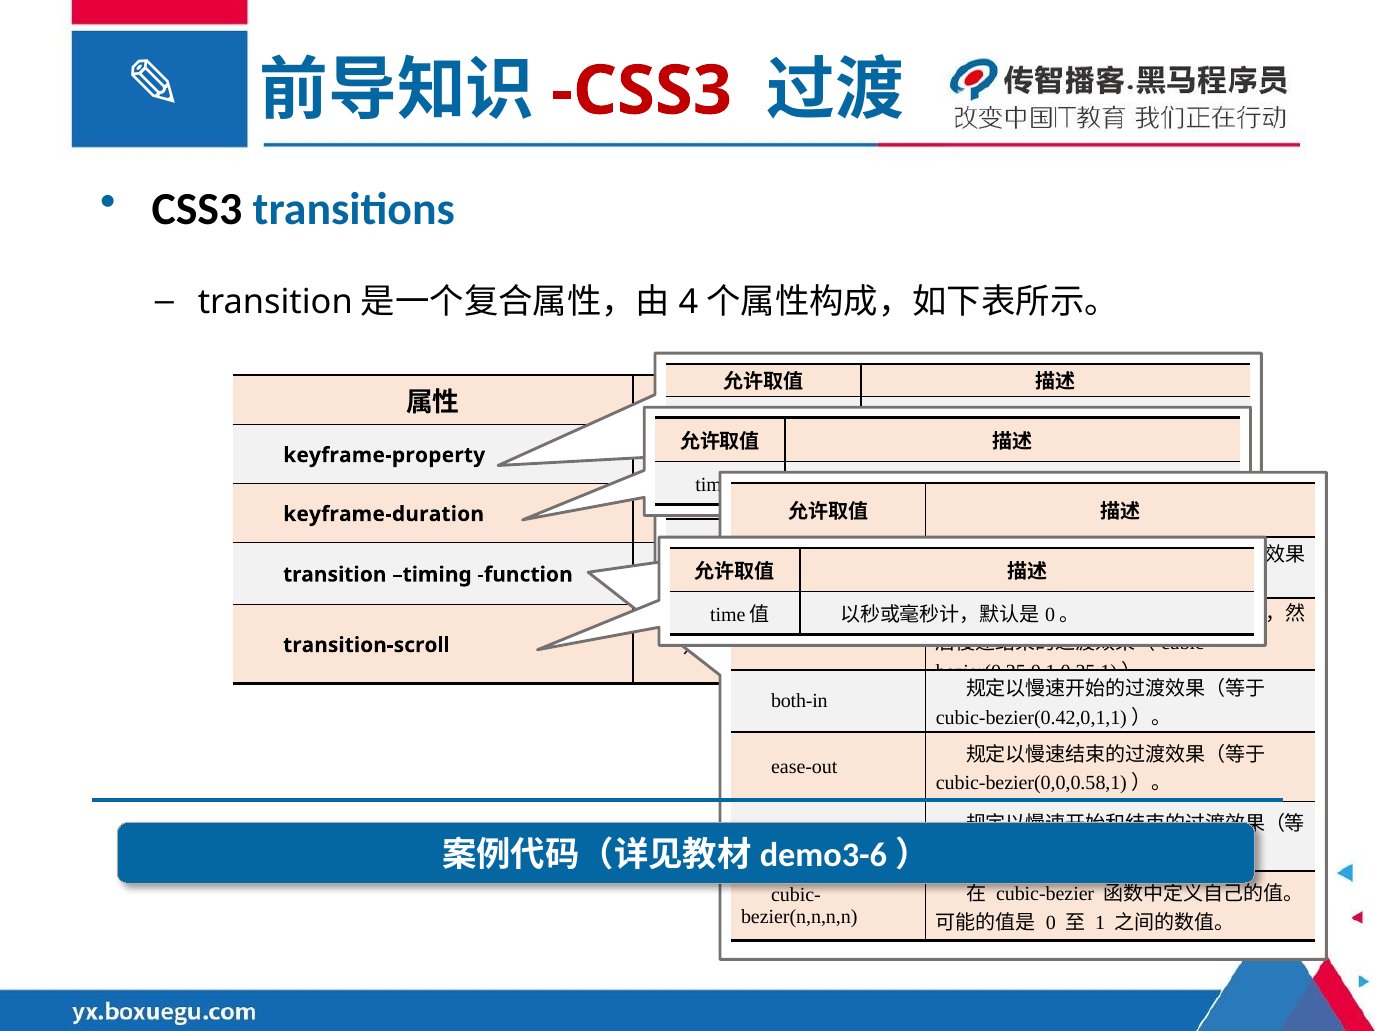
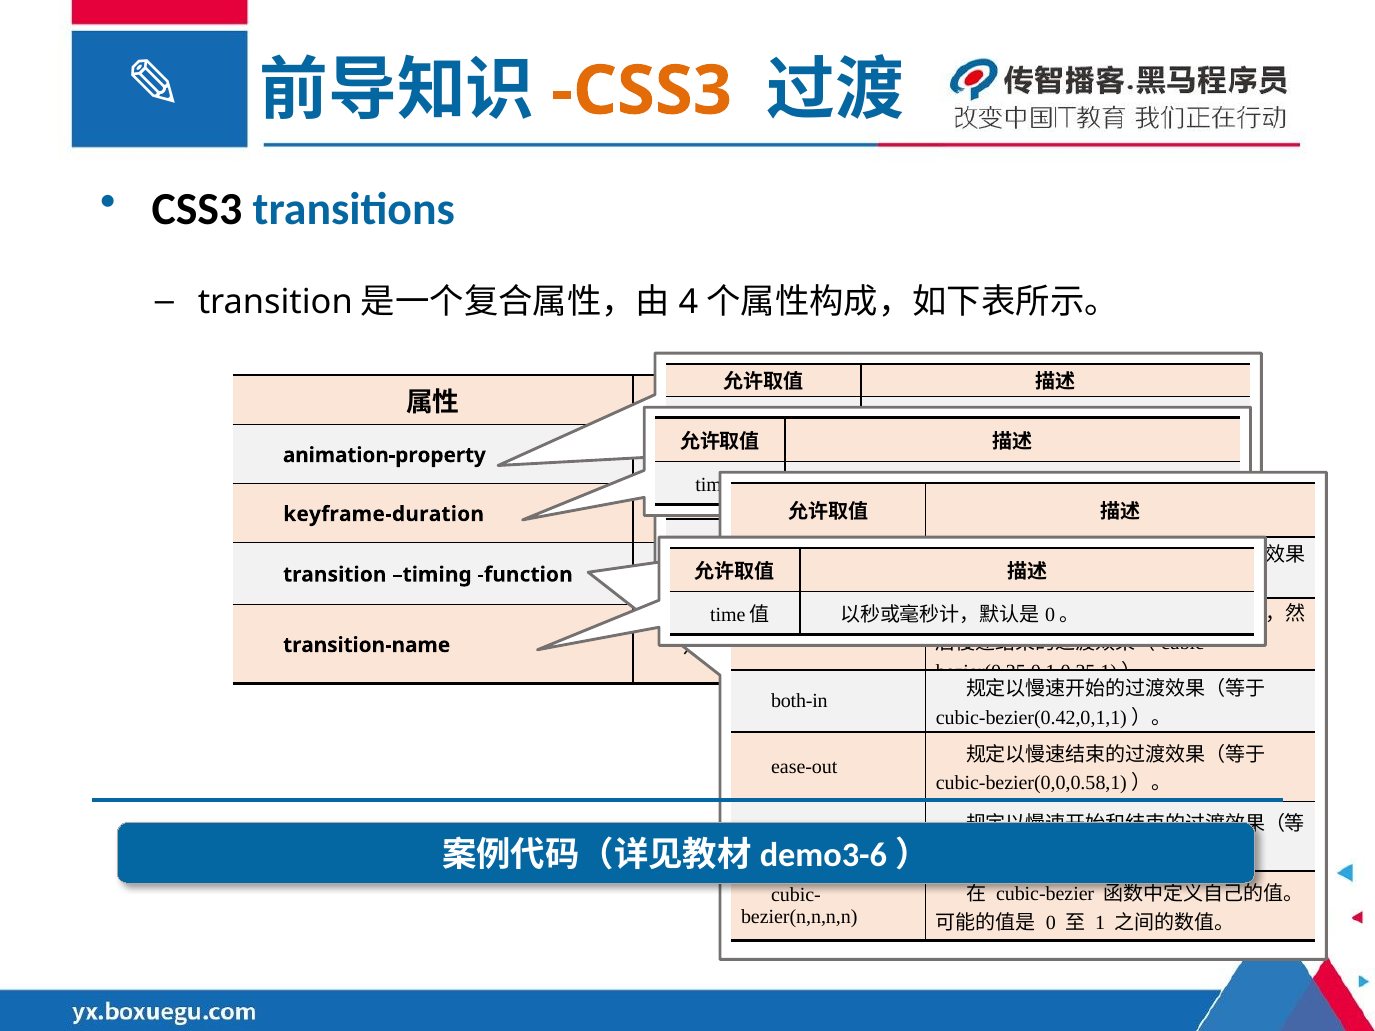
CSS3 at (642, 91) colour: red -> orange
keyframe-property: keyframe-property -> animation-property
transition-scroll: transition-scroll -> transition-name
